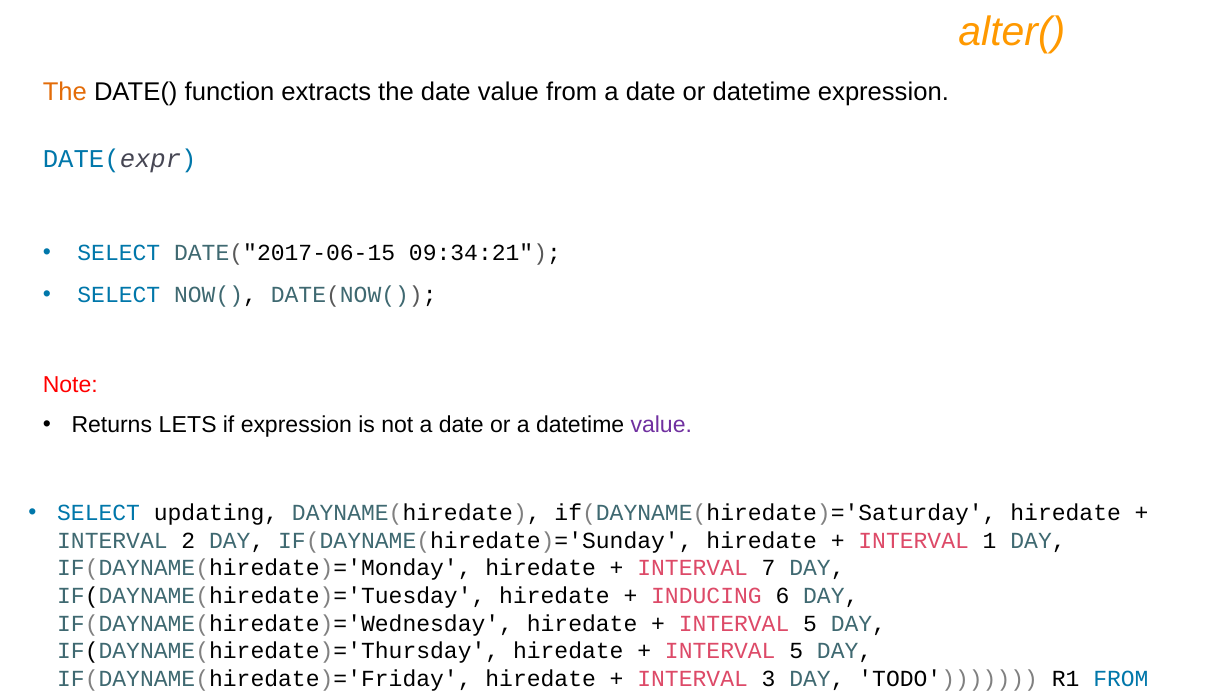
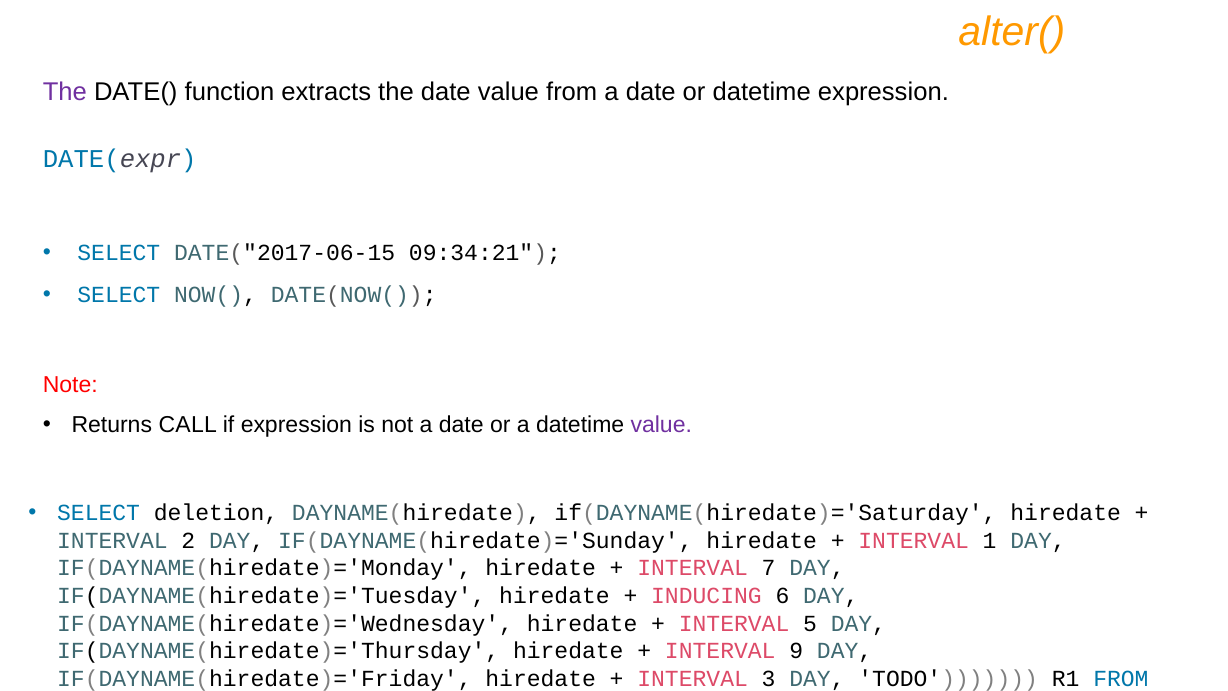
The at (65, 92) colour: orange -> purple
LETS: LETS -> CALL
updating: updating -> deletion
5 at (796, 651): 5 -> 9
